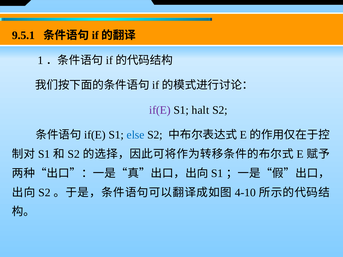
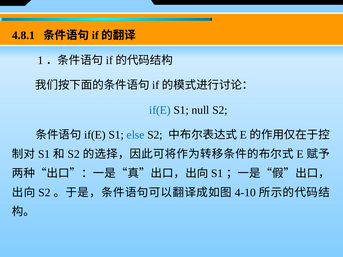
9.5.1: 9.5.1 -> 4.8.1
if(E colour: purple -> blue
halt: halt -> null
